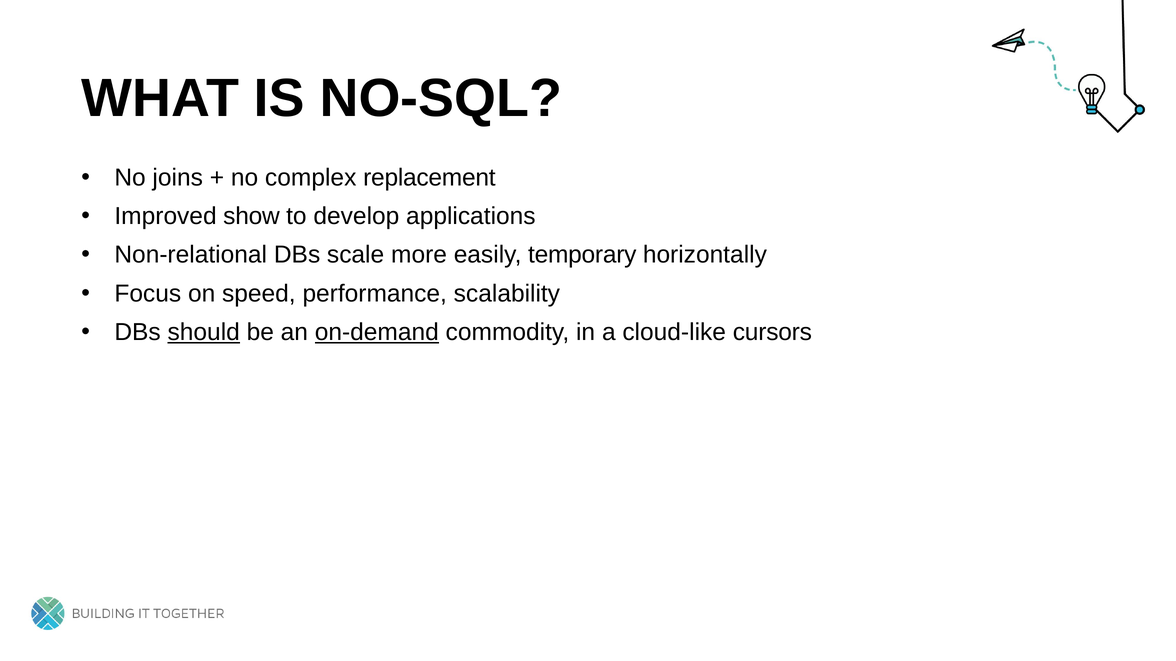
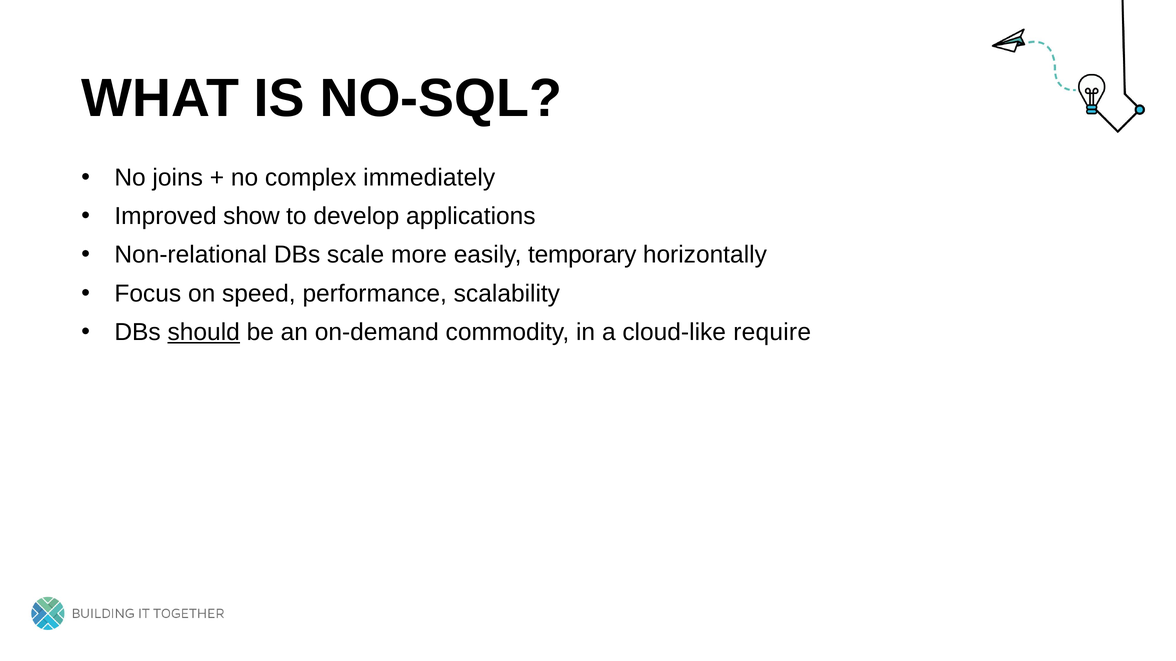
replacement: replacement -> immediately
on-demand underline: present -> none
cursors: cursors -> require
